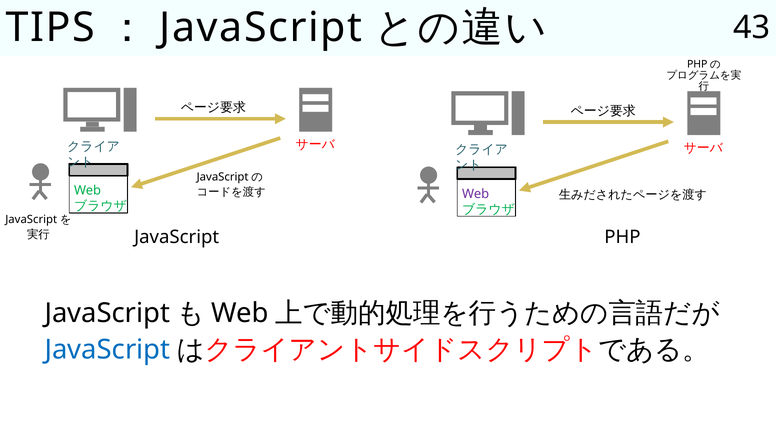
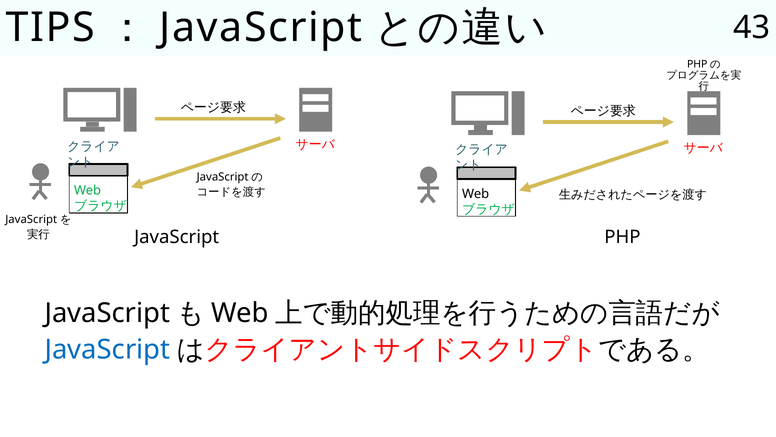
Web at (476, 194) colour: purple -> black
